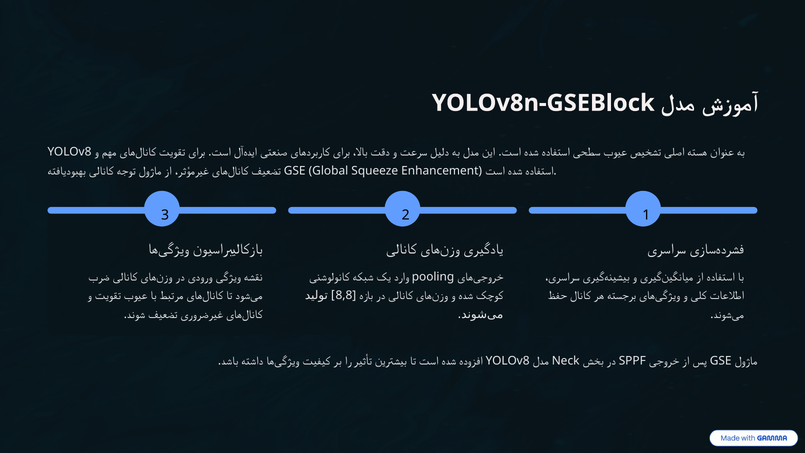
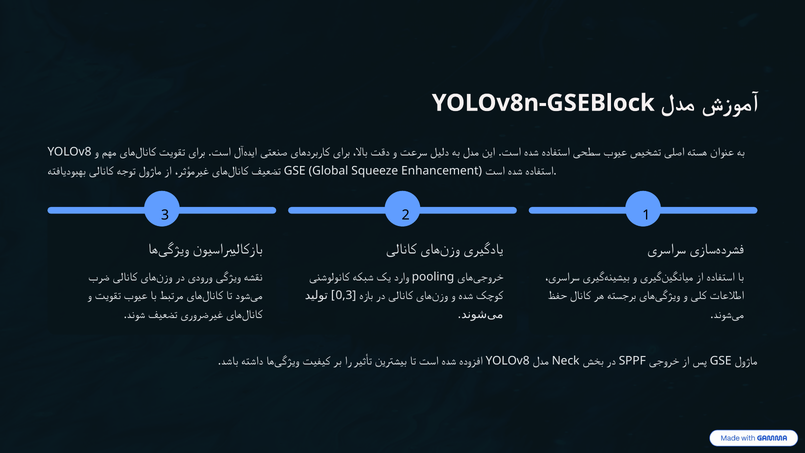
8,8: 8,8 -> 0,3
